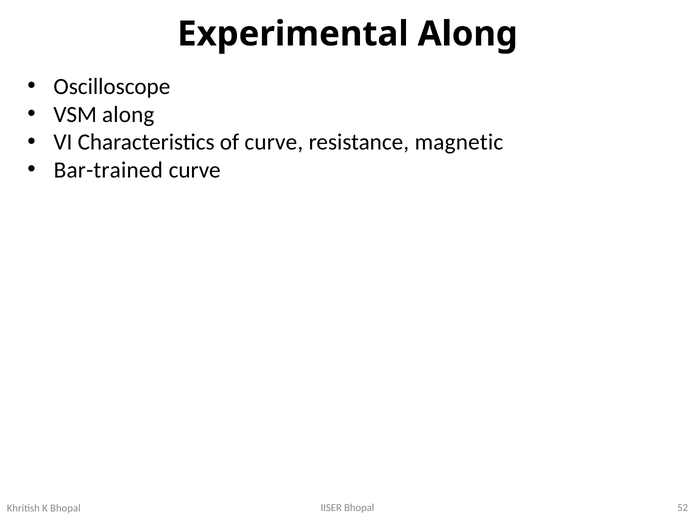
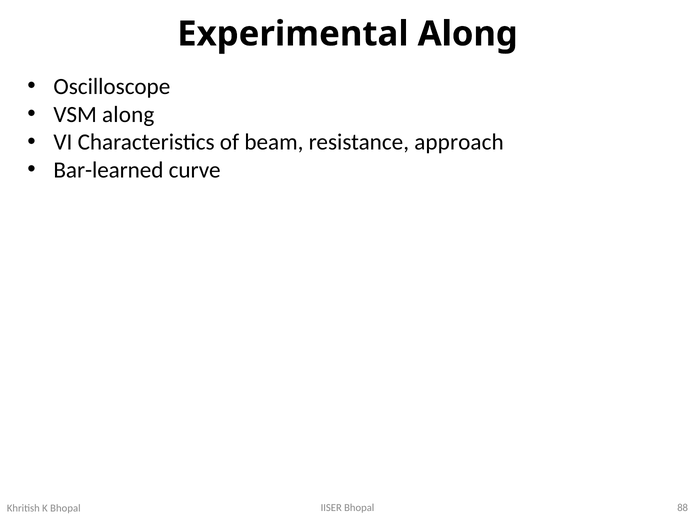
of curve: curve -> beam
magnetic: magnetic -> approach
Bar-trained: Bar-trained -> Bar-learned
52: 52 -> 88
